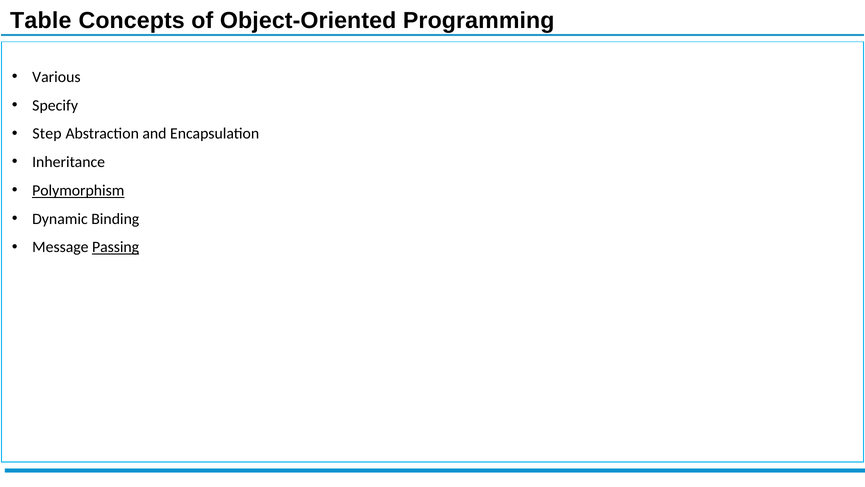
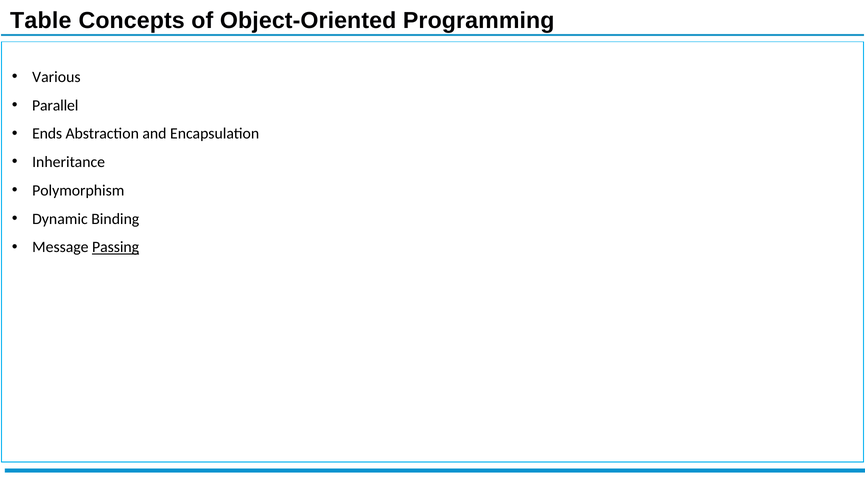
Specify: Specify -> Parallel
Step: Step -> Ends
Polymorphism underline: present -> none
